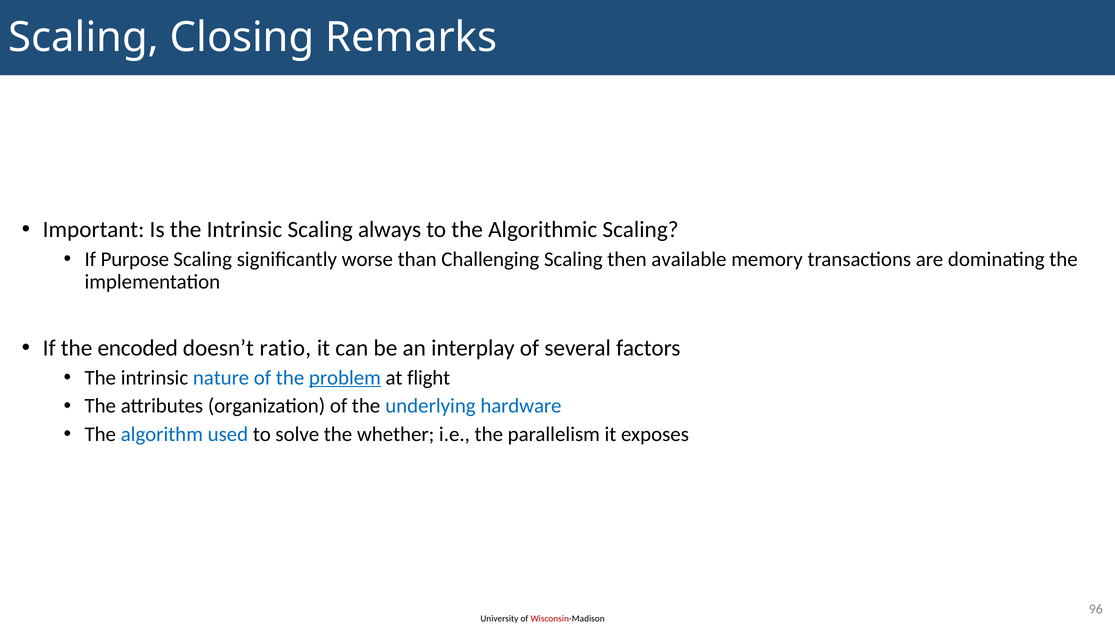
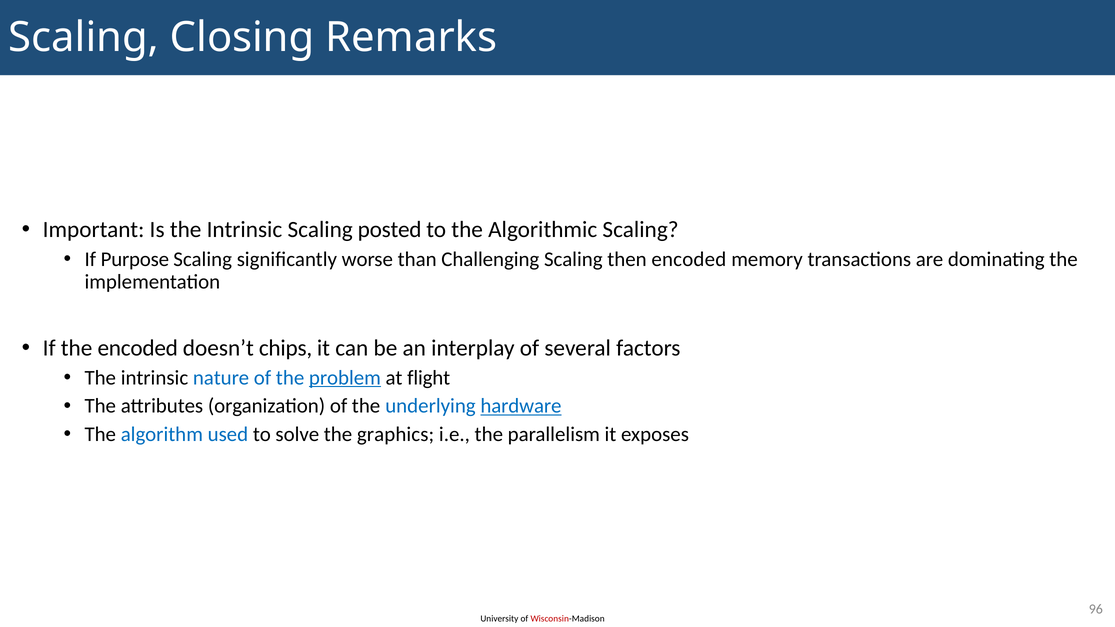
always: always -> posted
then available: available -> encoded
ratio: ratio -> chips
hardware underline: none -> present
whether: whether -> graphics
